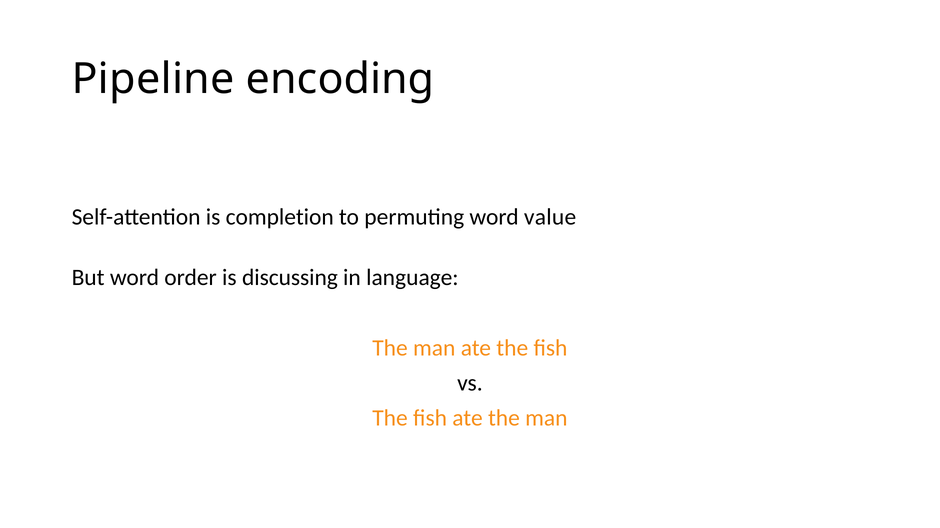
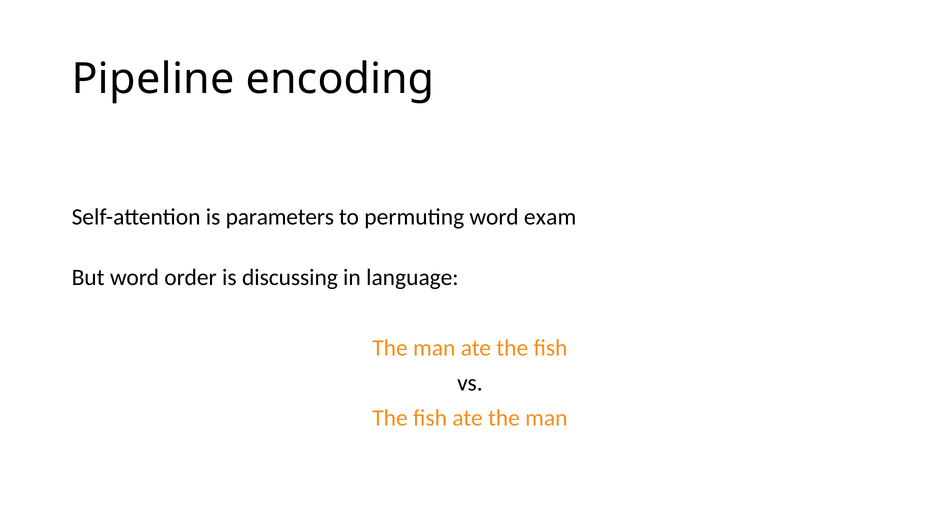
completion: completion -> parameters
value: value -> exam
